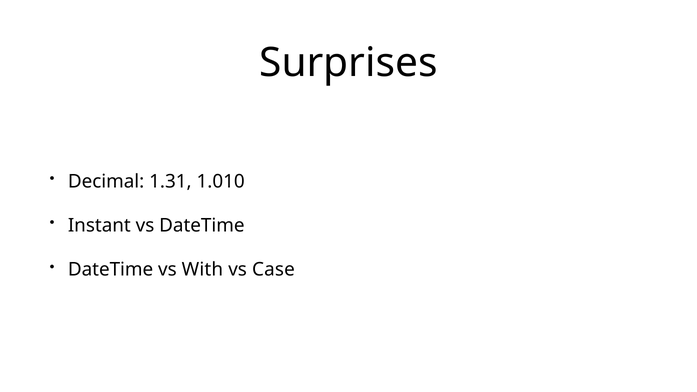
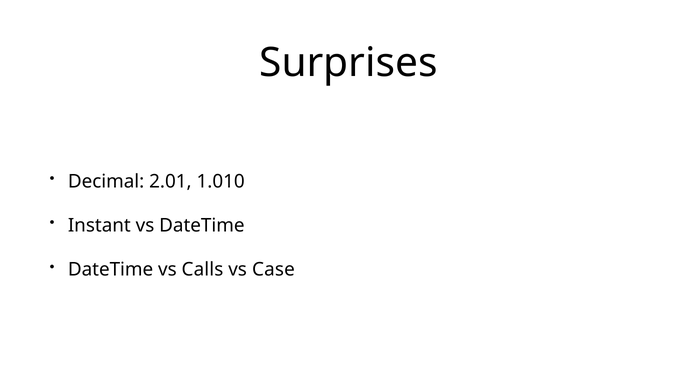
1.31: 1.31 -> 2.01
With: With -> Calls
